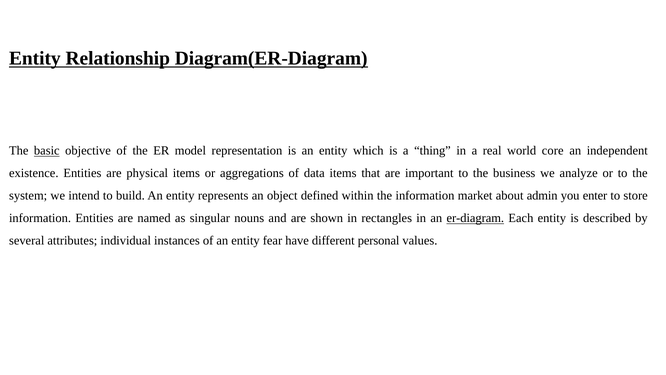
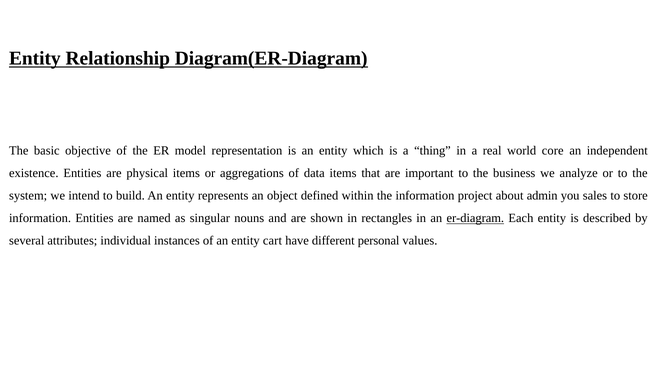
basic underline: present -> none
market: market -> project
enter: enter -> sales
fear: fear -> cart
